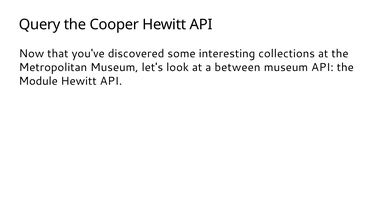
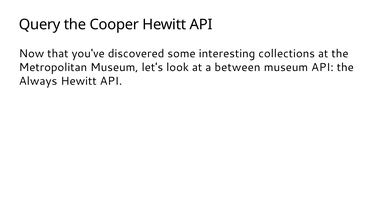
Module: Module -> Always
